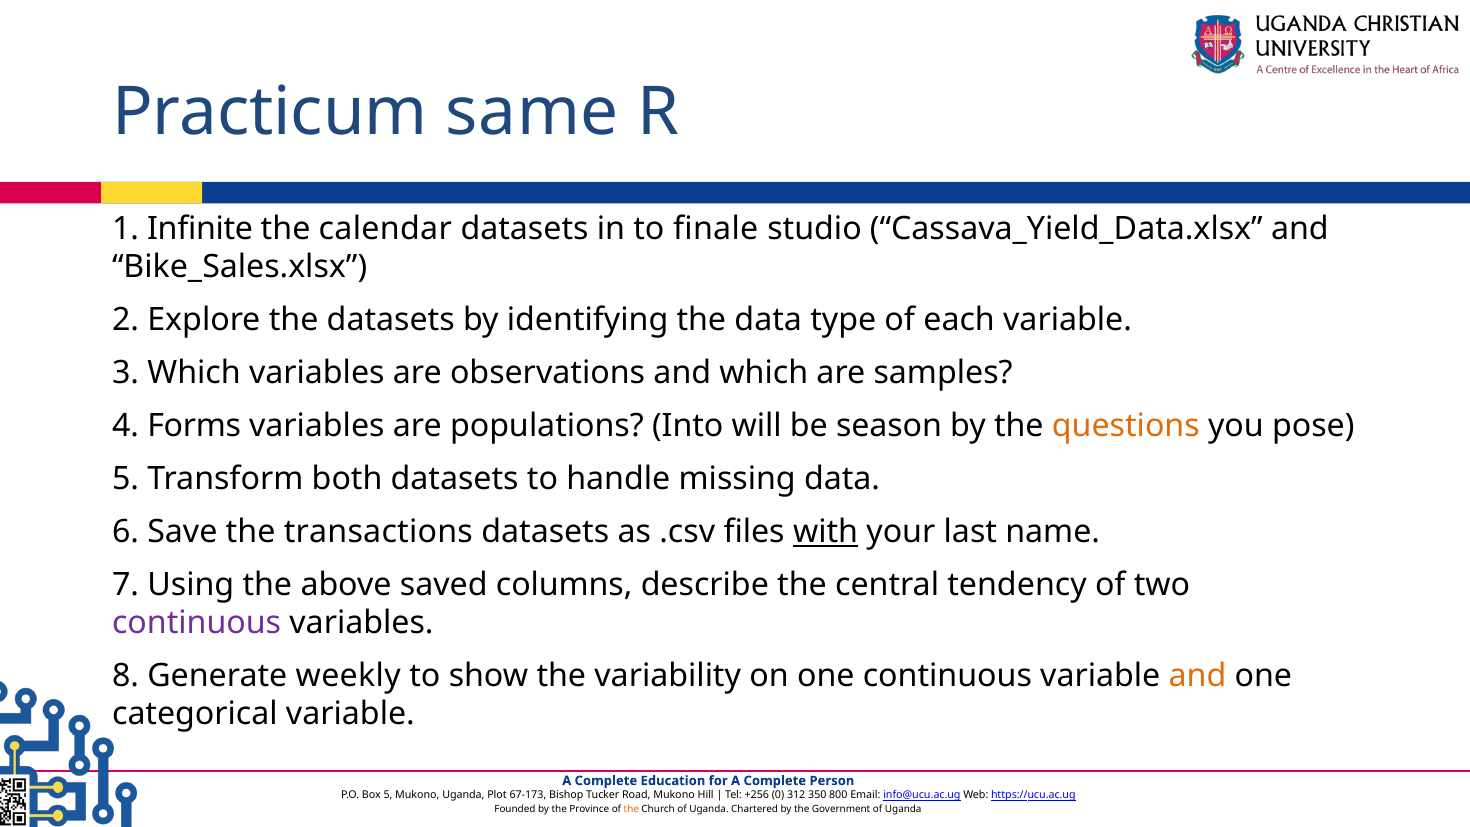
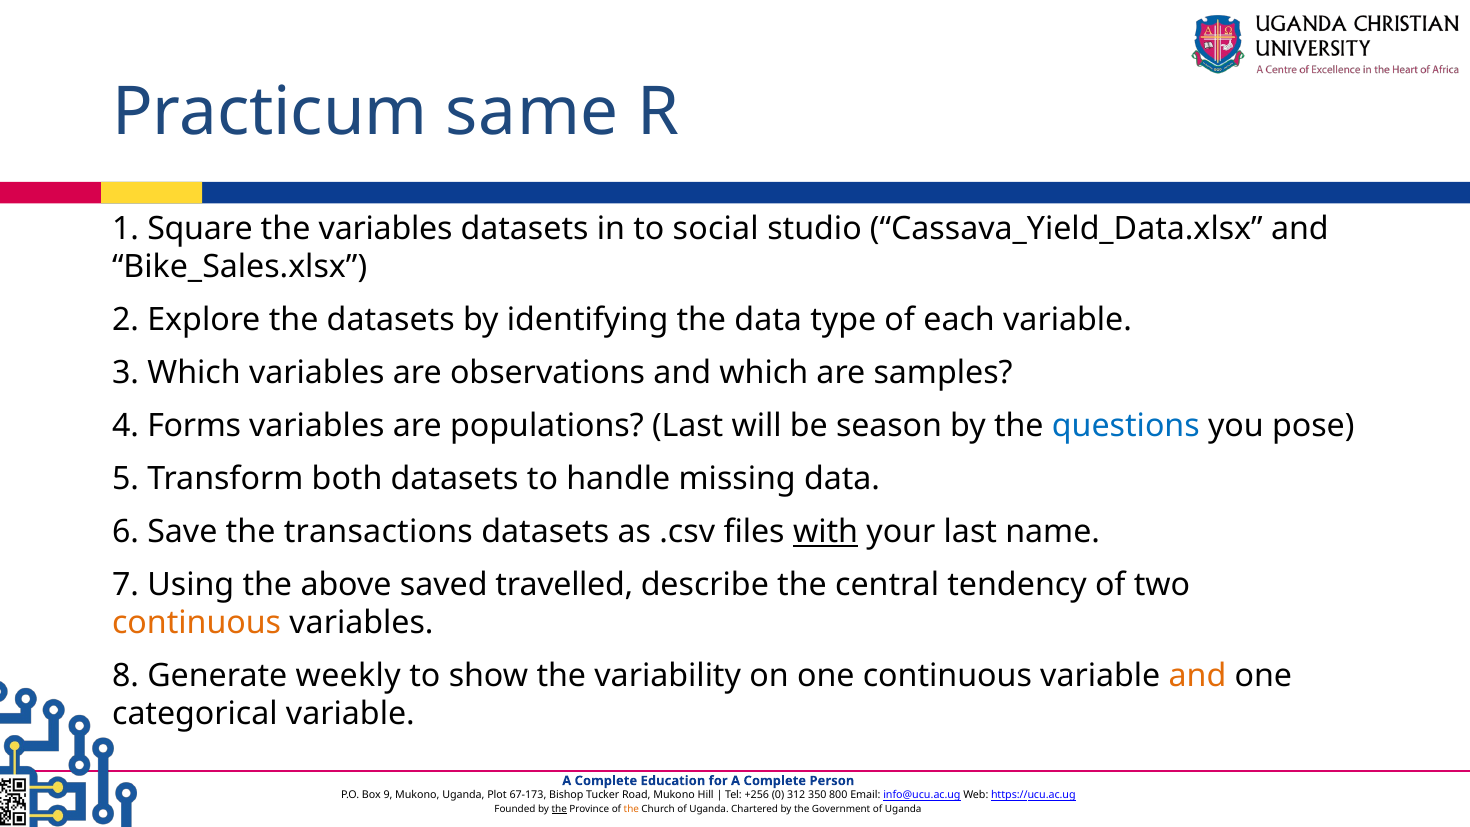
Infinite: Infinite -> Square
the calendar: calendar -> variables
finale: finale -> social
populations Into: Into -> Last
questions colour: orange -> blue
columns: columns -> travelled
continuous at (197, 623) colour: purple -> orange
5 at (388, 795): 5 -> 9
the at (559, 809) underline: none -> present
